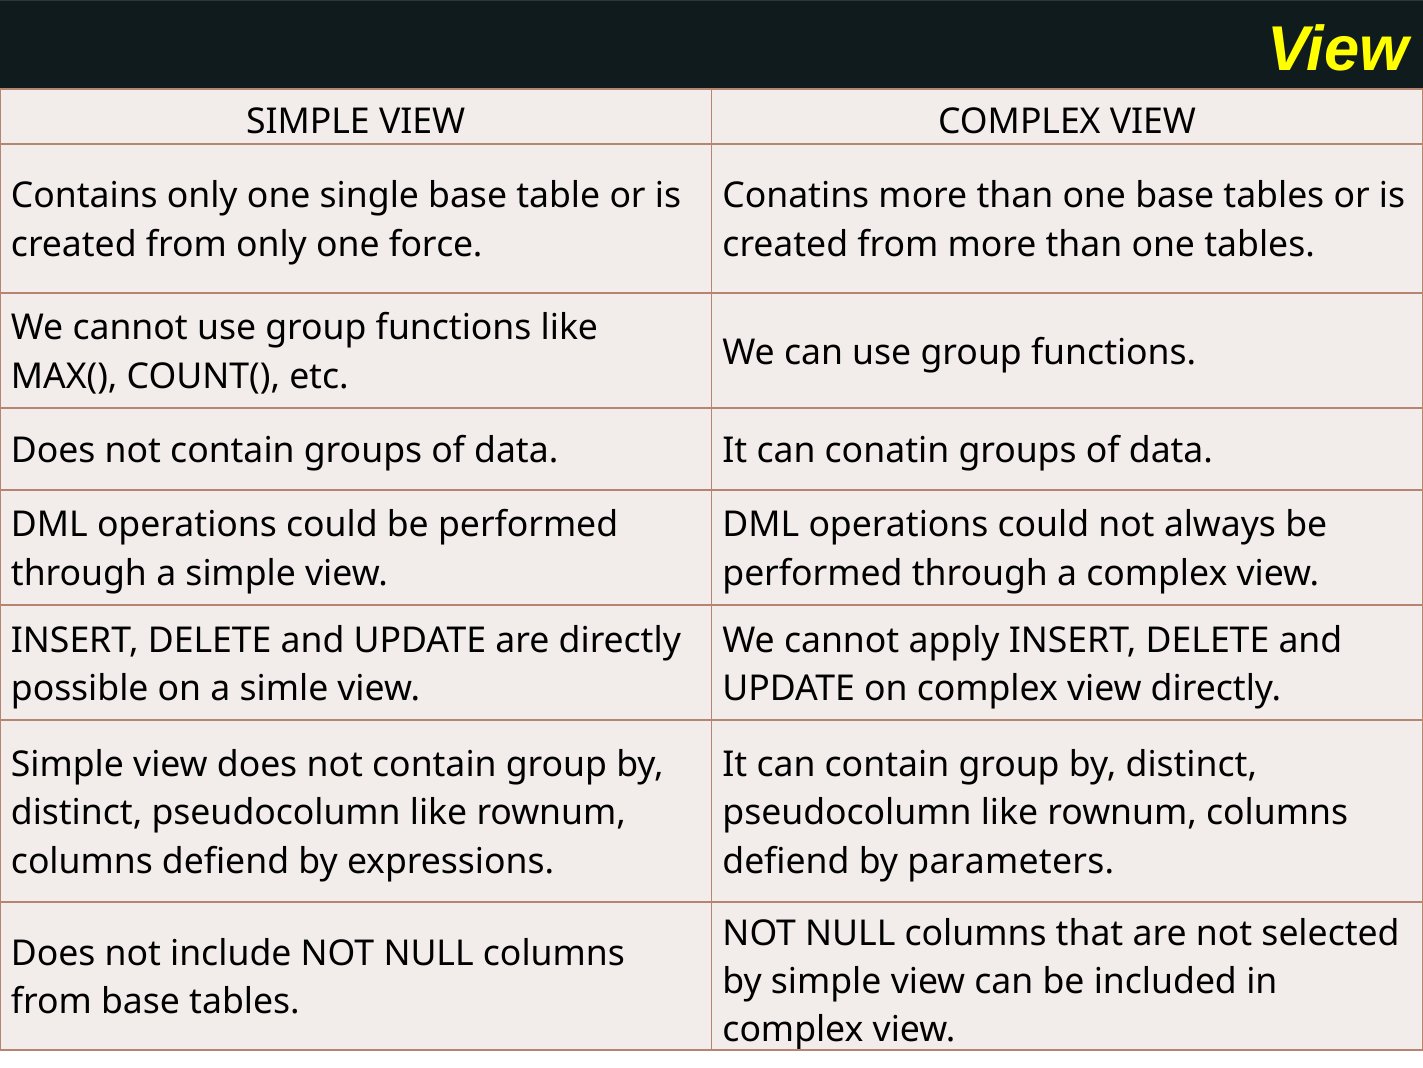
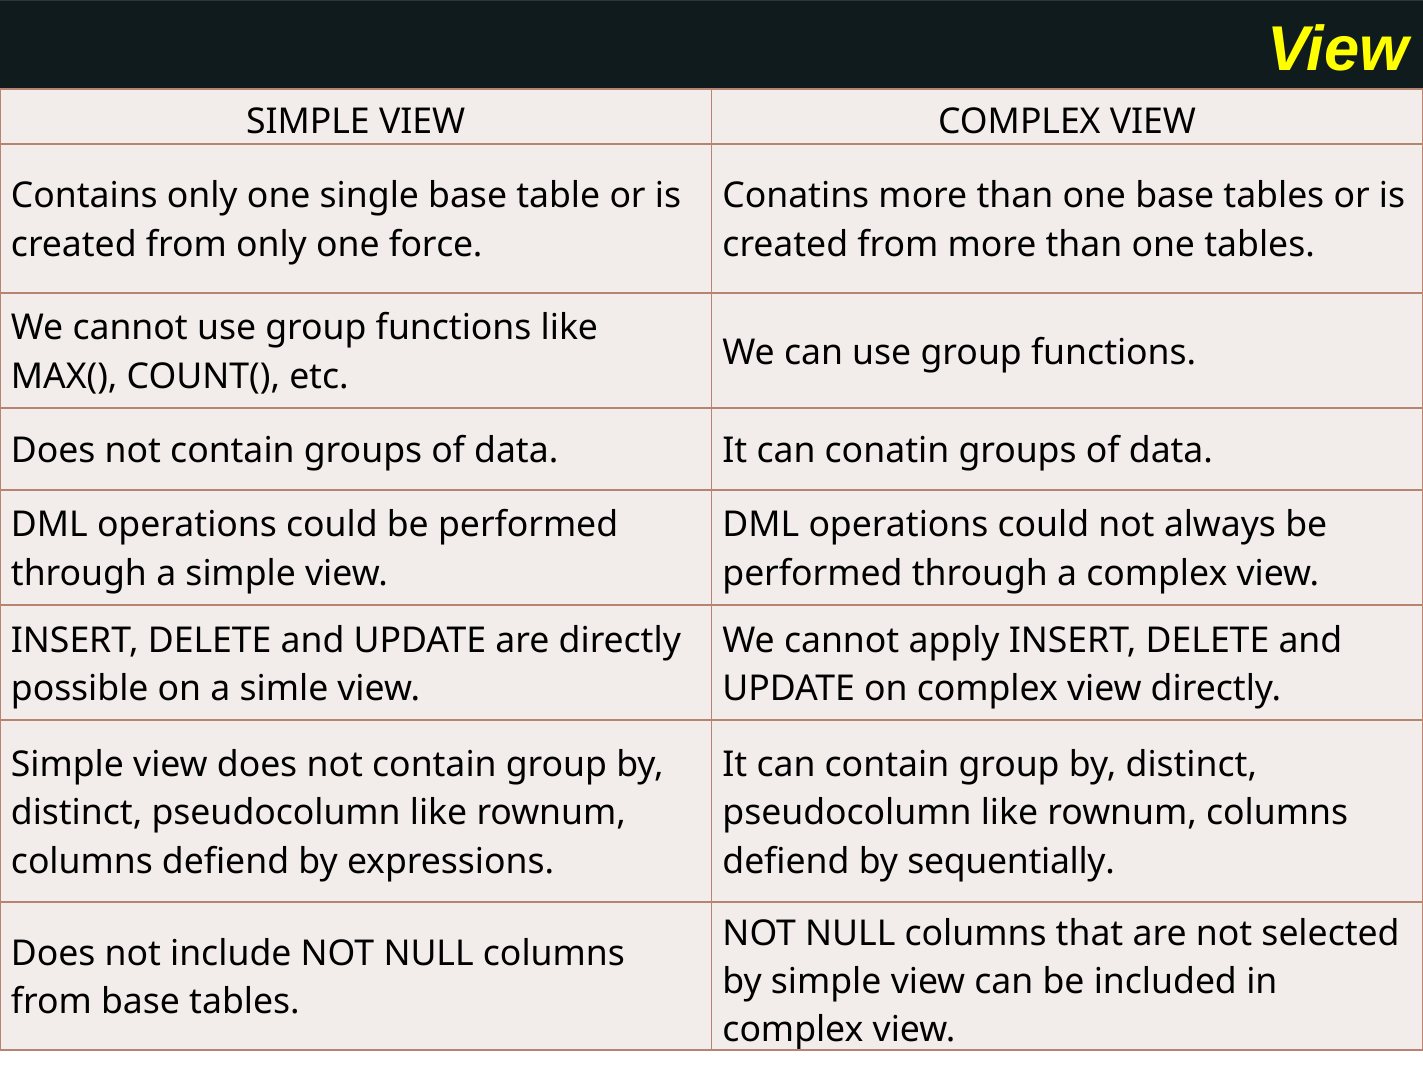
parameters: parameters -> sequentially
